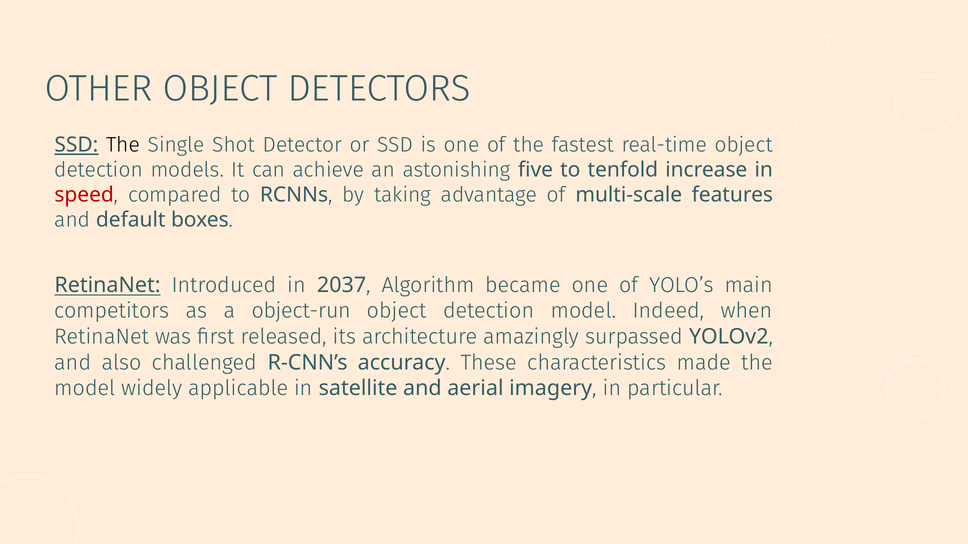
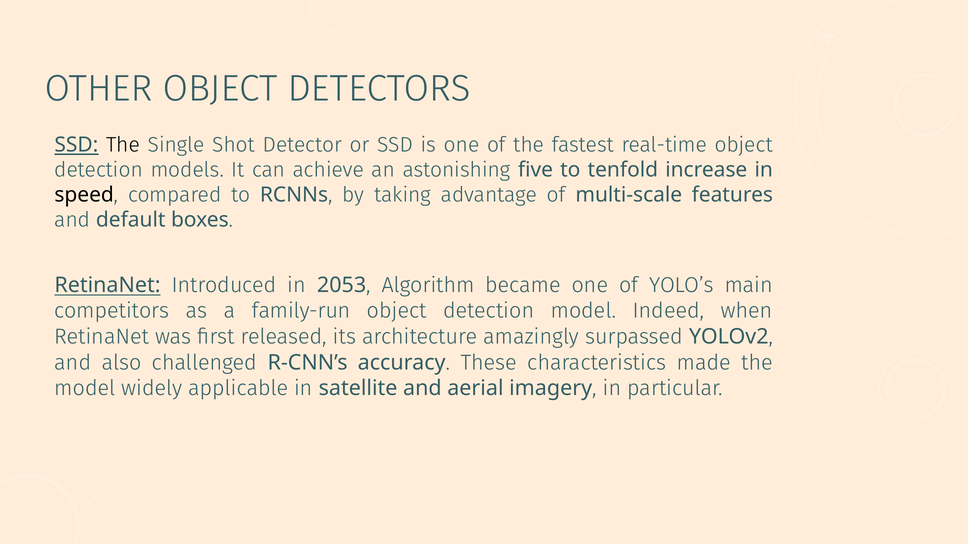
speed colour: red -> black
2037: 2037 -> 2053
object-run: object-run -> family-run
